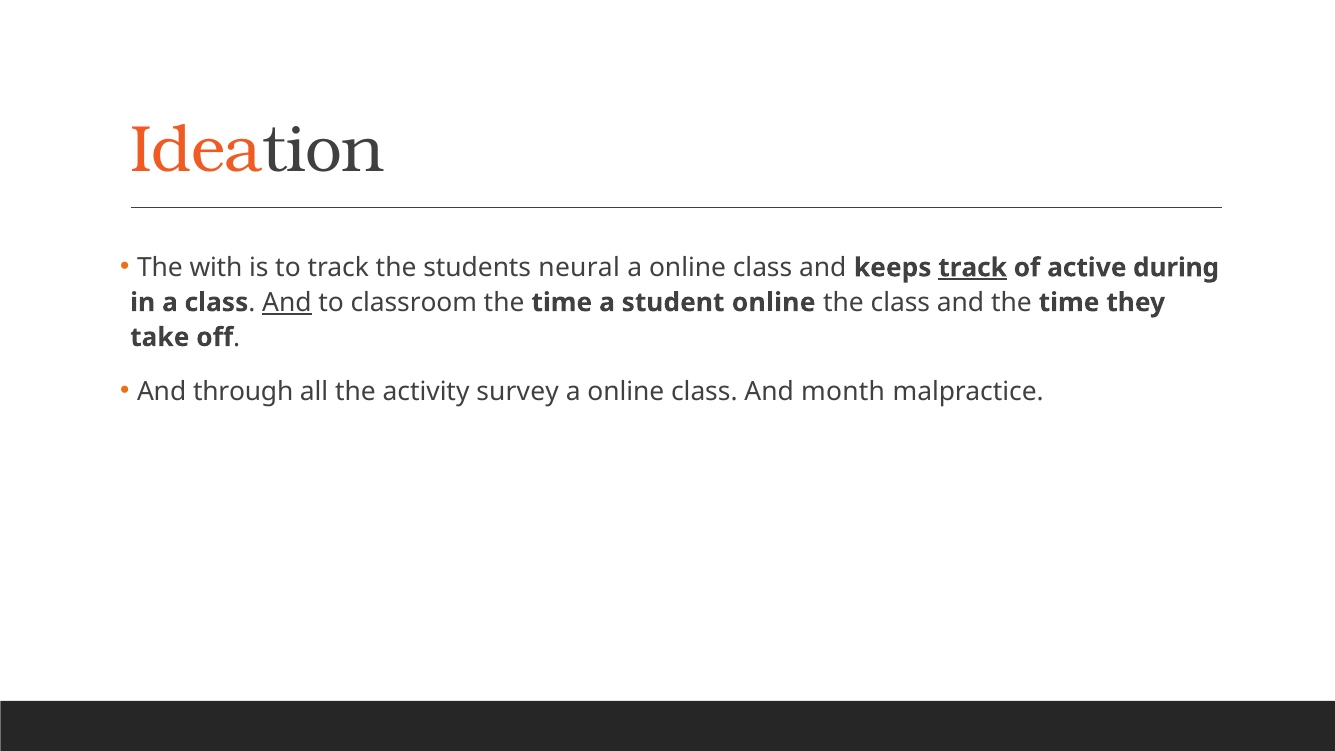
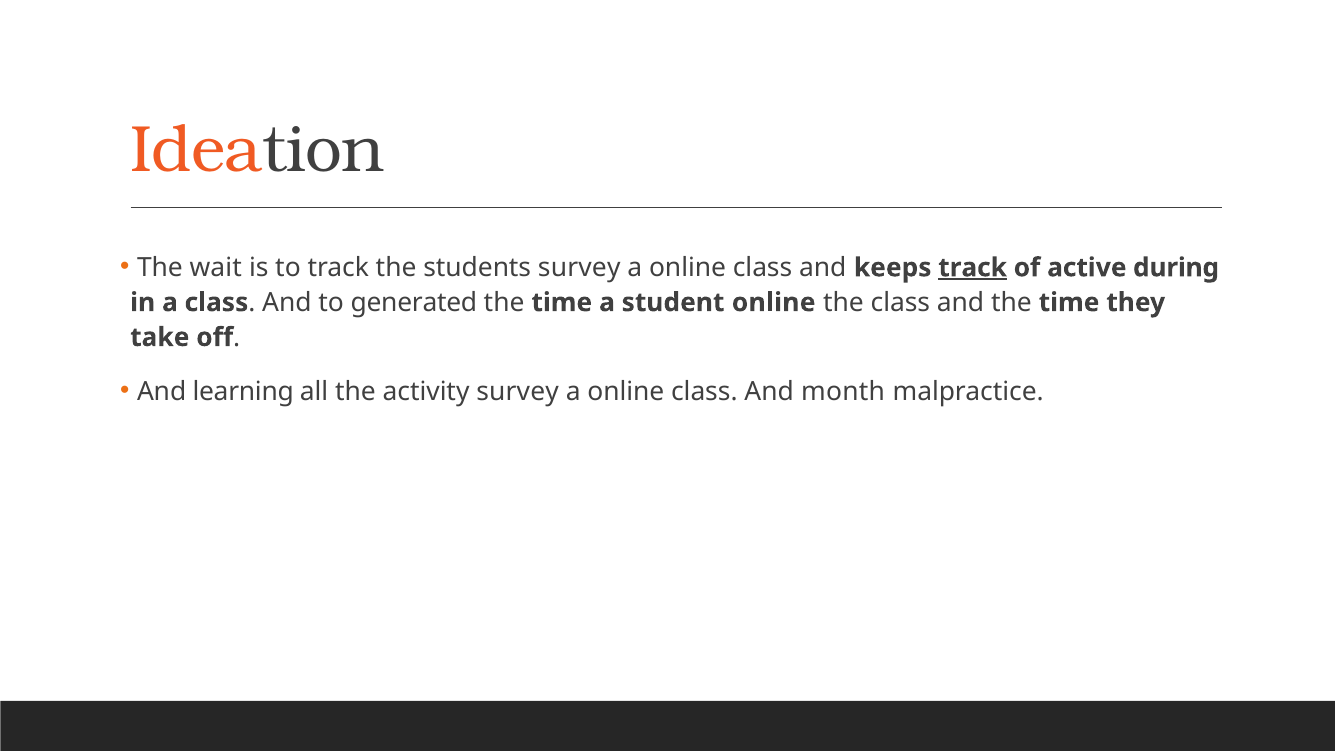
with: with -> wait
students neural: neural -> survey
And at (287, 302) underline: present -> none
classroom: classroom -> generated
through: through -> learning
